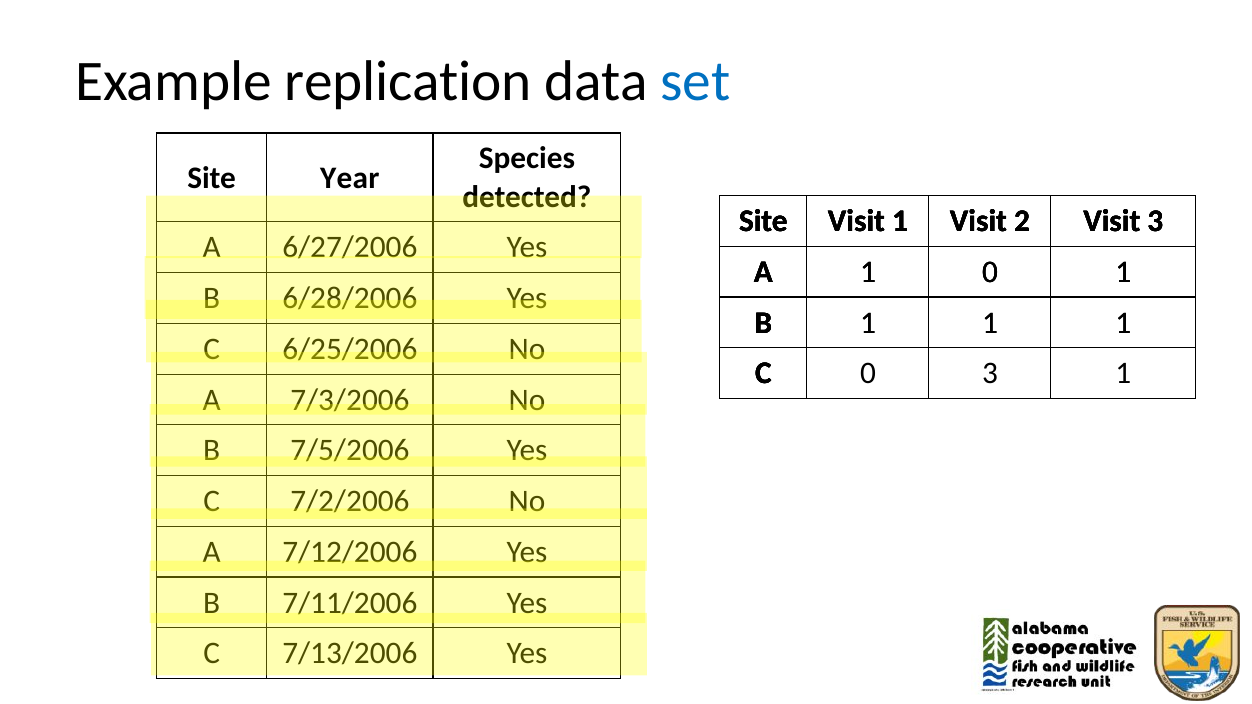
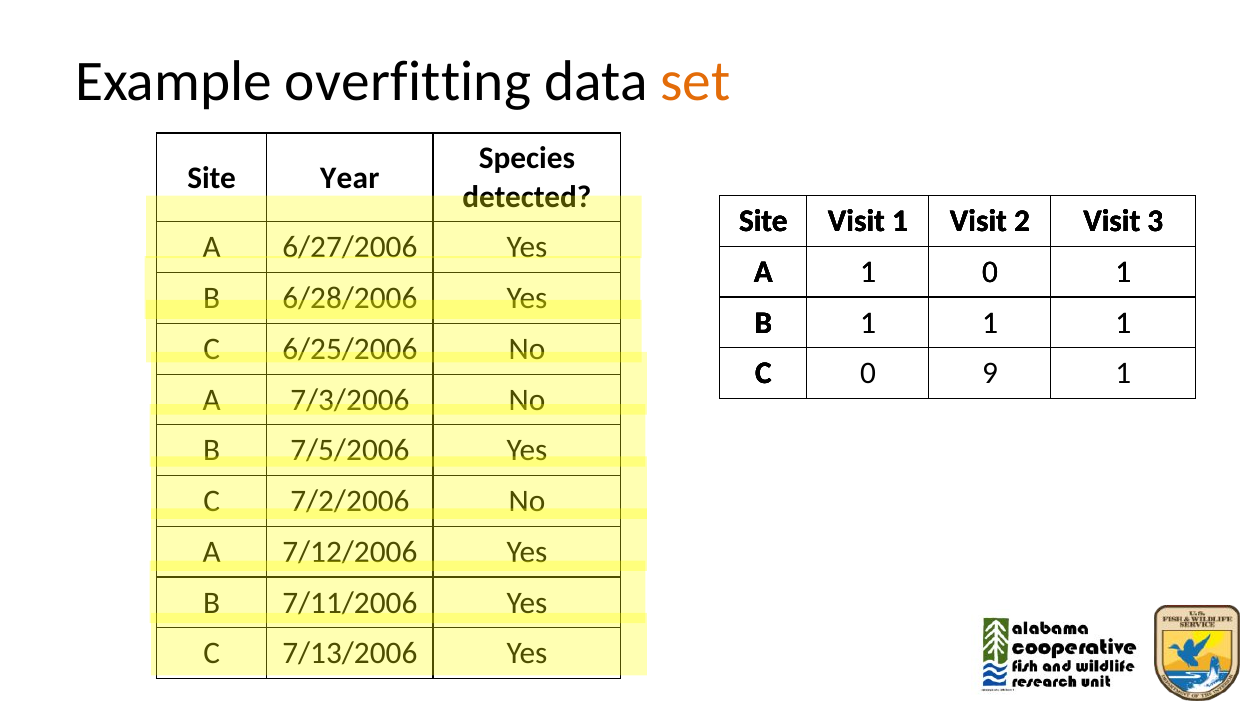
replication: replication -> overfitting
set colour: blue -> orange
0 3: 3 -> 9
